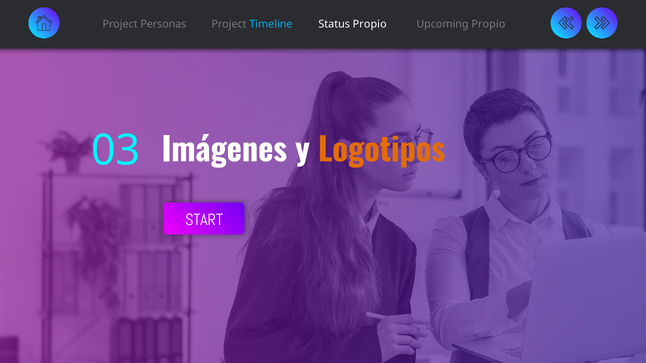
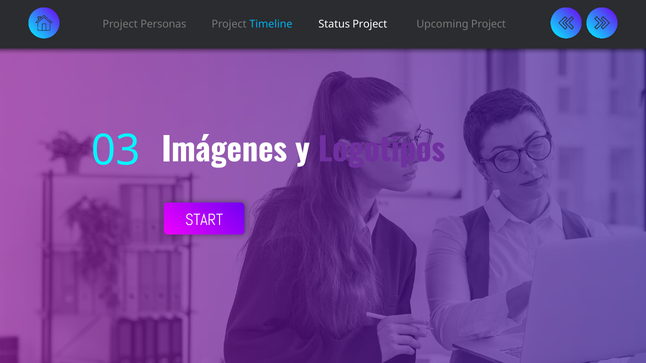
Status Propio: Propio -> Project
Upcoming Propio: Propio -> Project
Logotipos colour: orange -> purple
